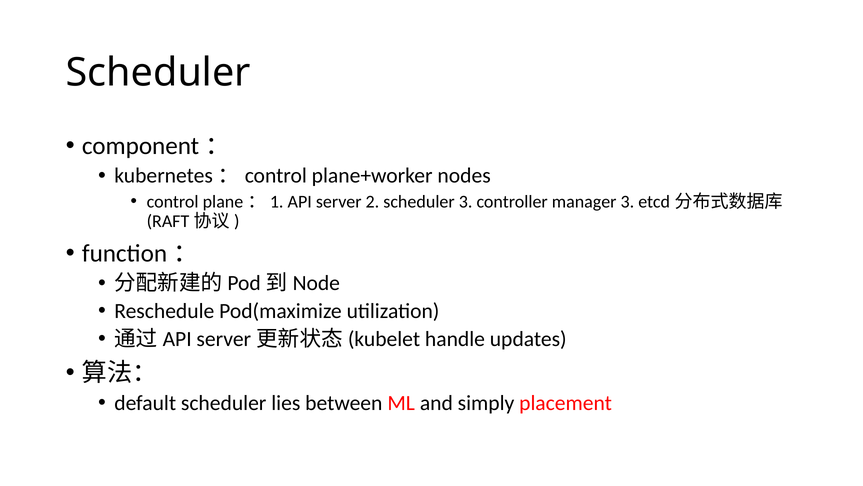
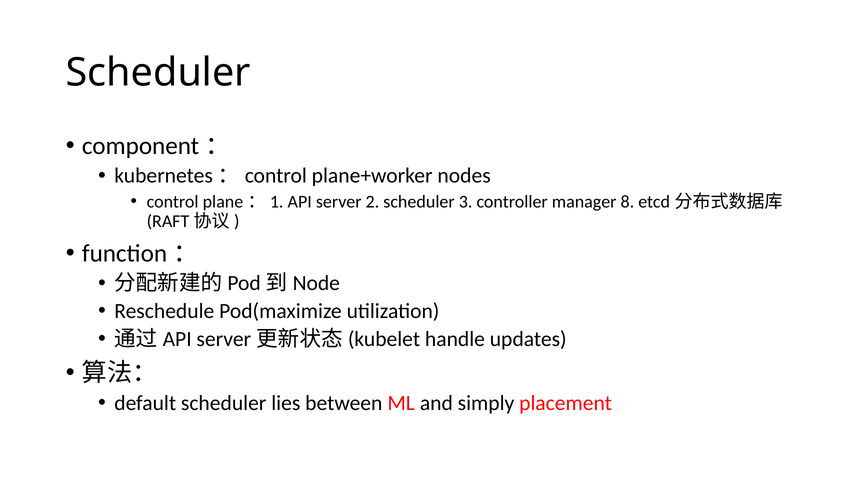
manager 3: 3 -> 8
